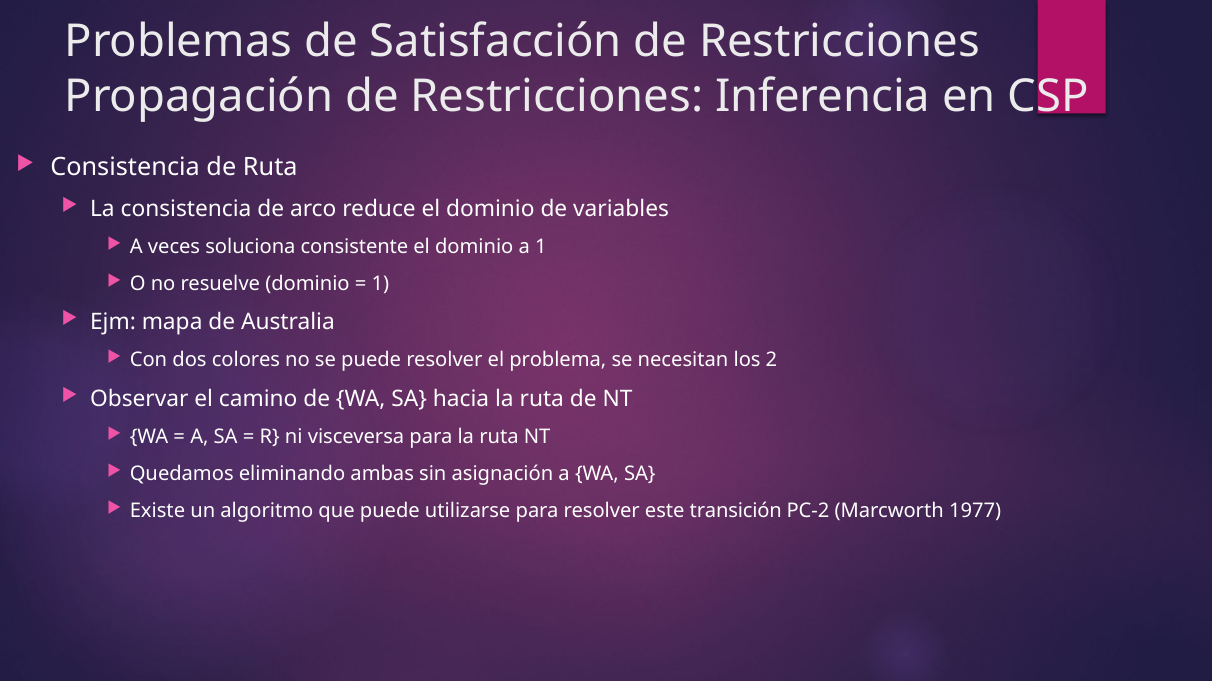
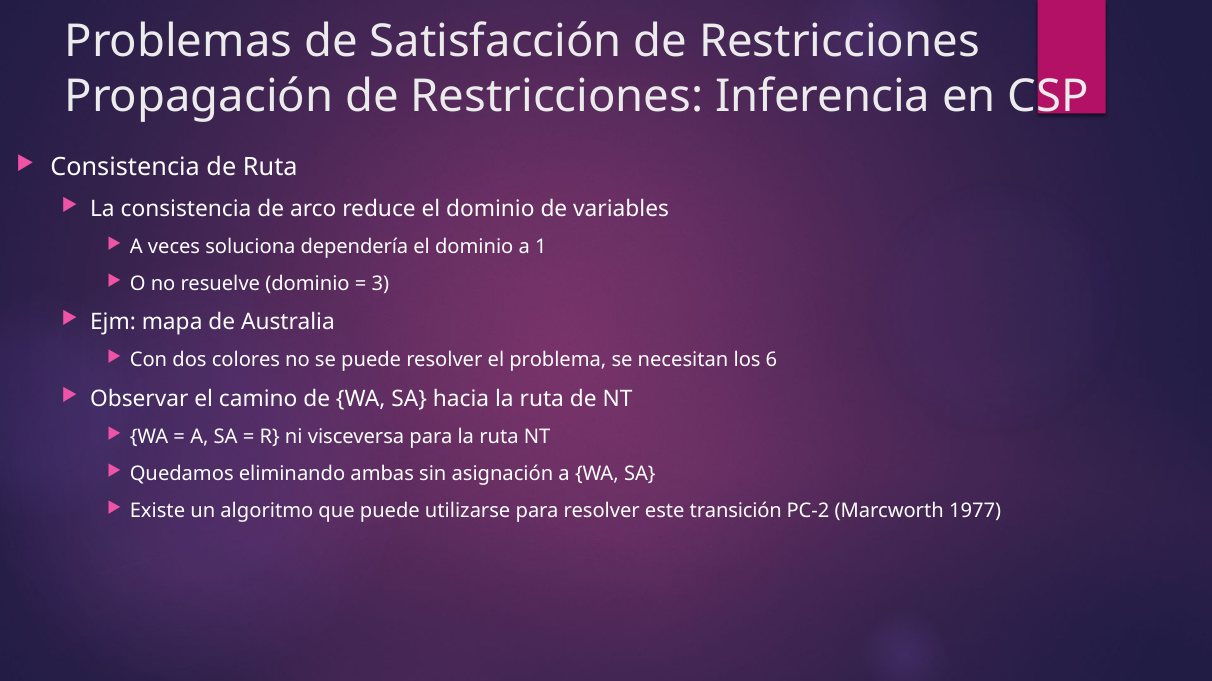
consistente: consistente -> dependería
1 at (380, 284): 1 -> 3
2: 2 -> 6
